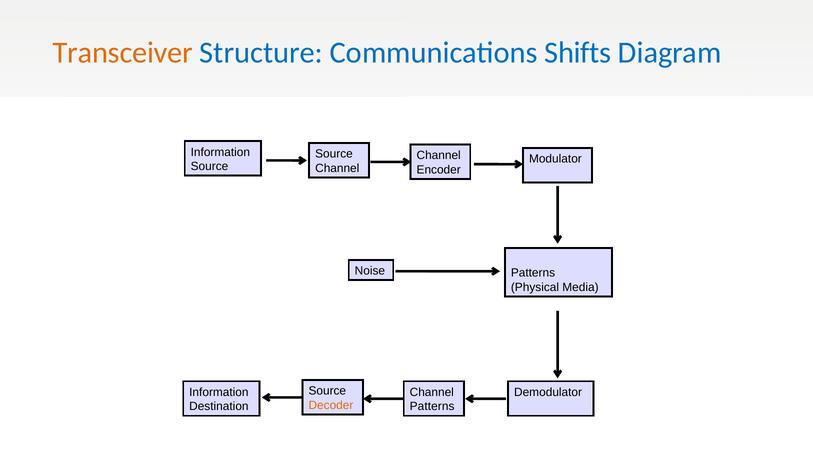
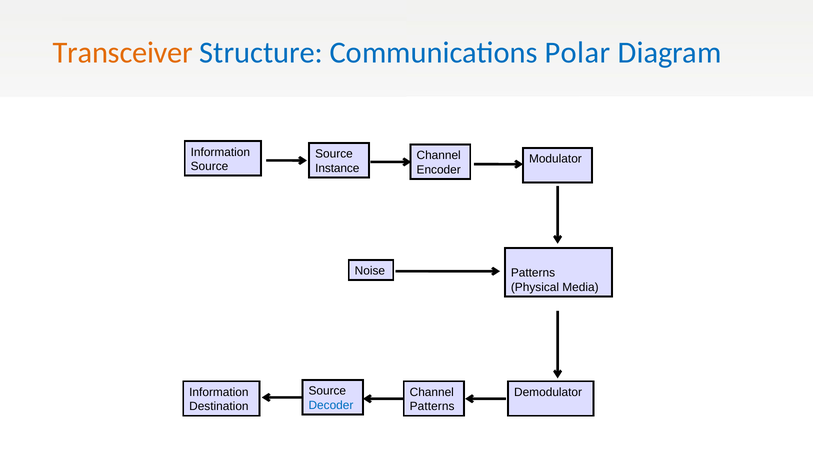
Shifts: Shifts -> Polar
Channel at (337, 168): Channel -> Instance
Decoder colour: orange -> blue
